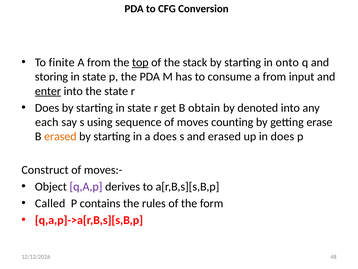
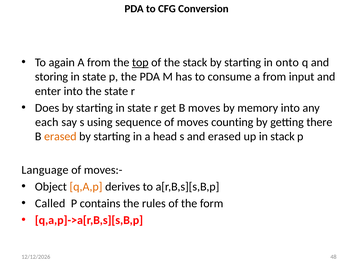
finite: finite -> again
enter underline: present -> none
B obtain: obtain -> moves
denoted: denoted -> memory
erase: erase -> there
a does: does -> head
in does: does -> stack
Construct: Construct -> Language
q,A,p colour: purple -> orange
